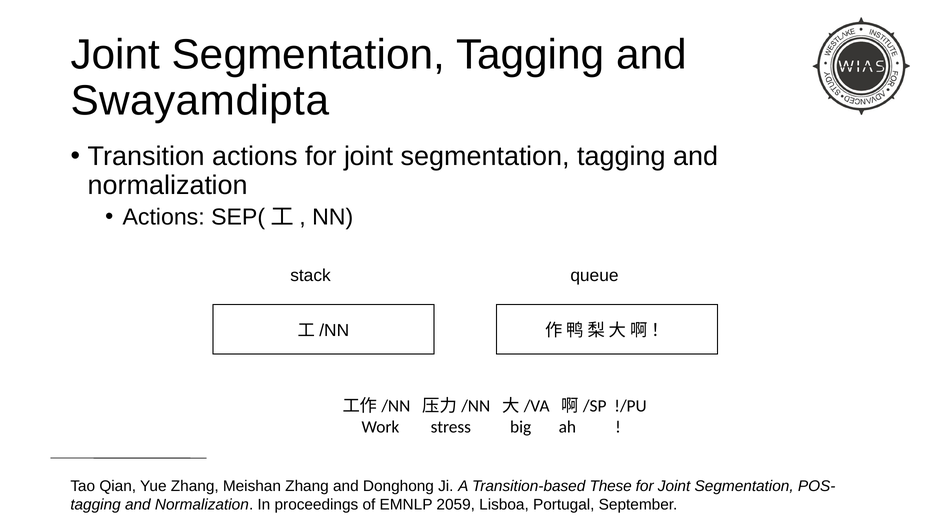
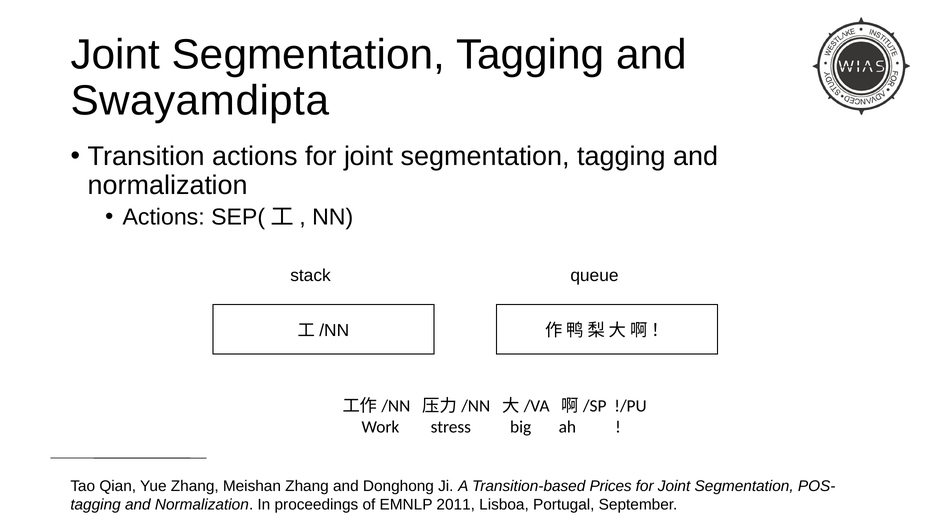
These: These -> Prices
2059: 2059 -> 2011
